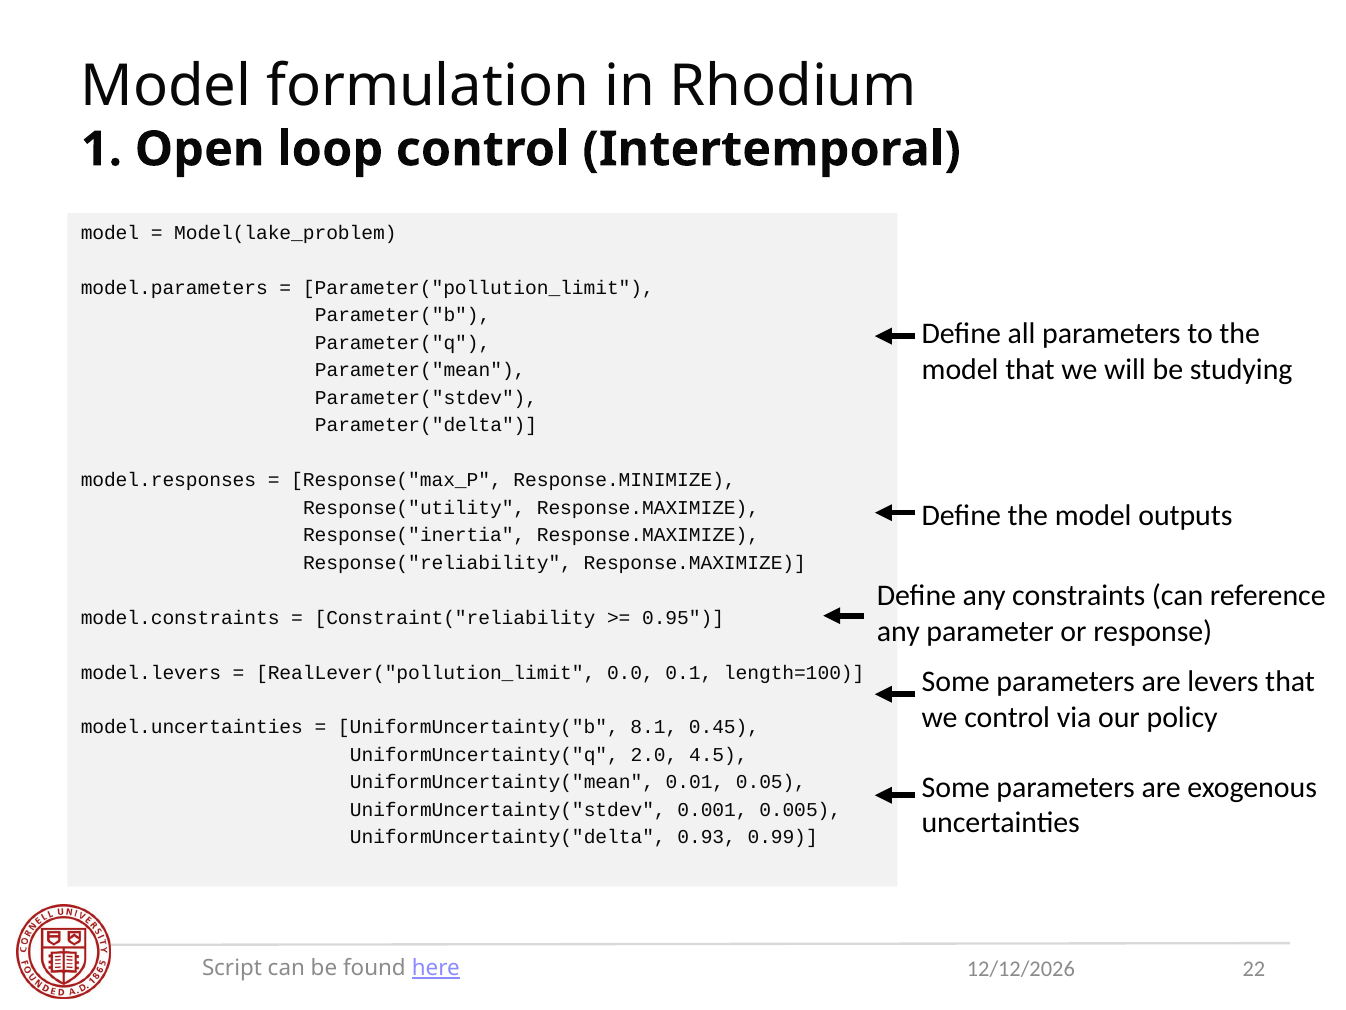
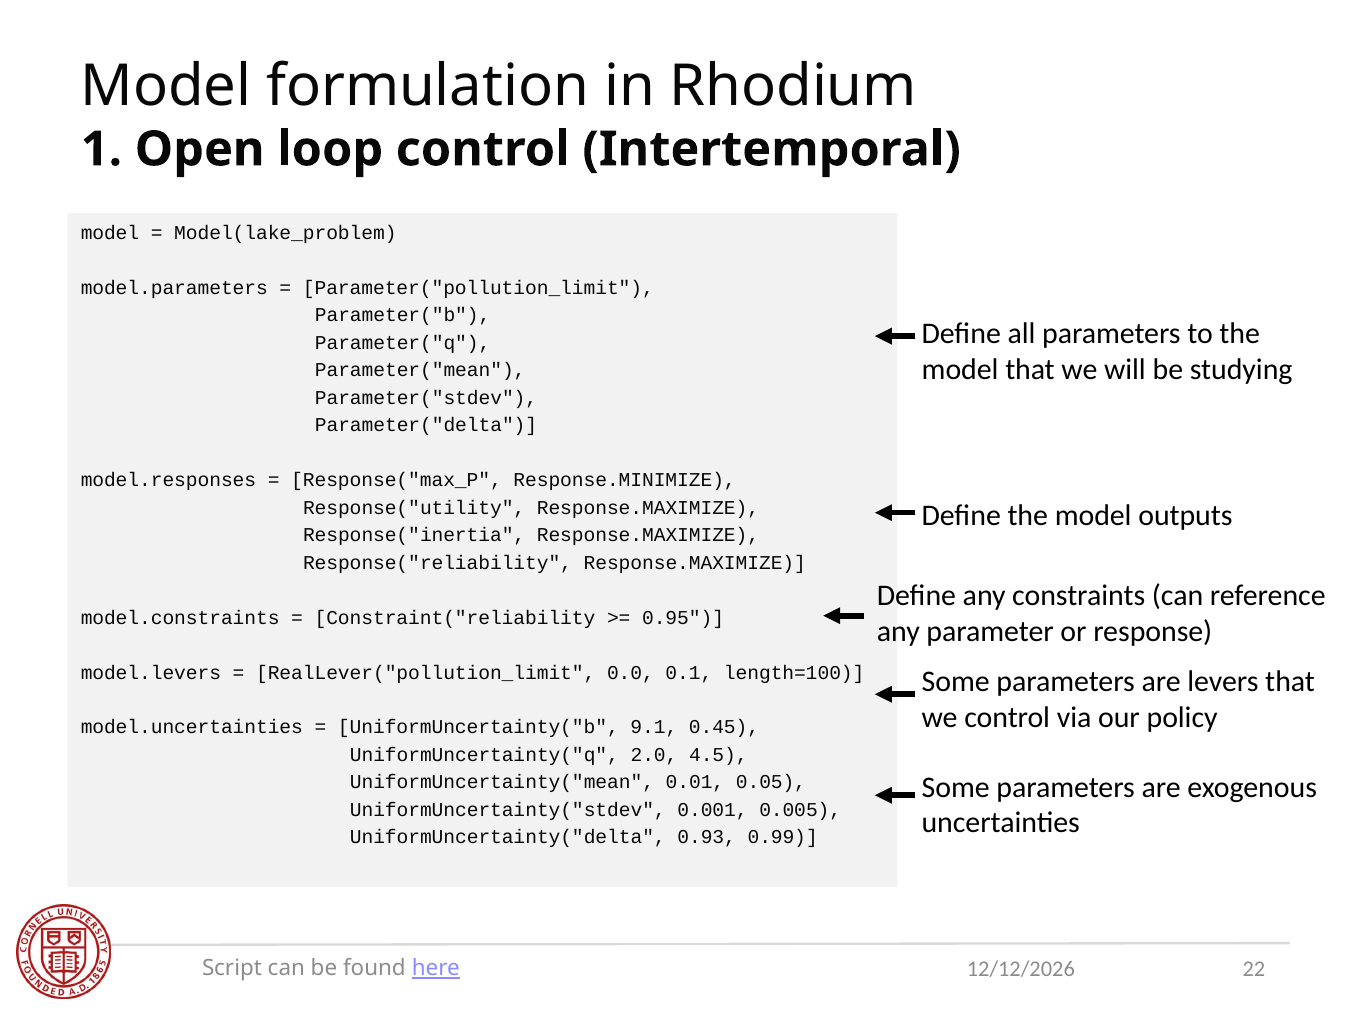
8.1: 8.1 -> 9.1
